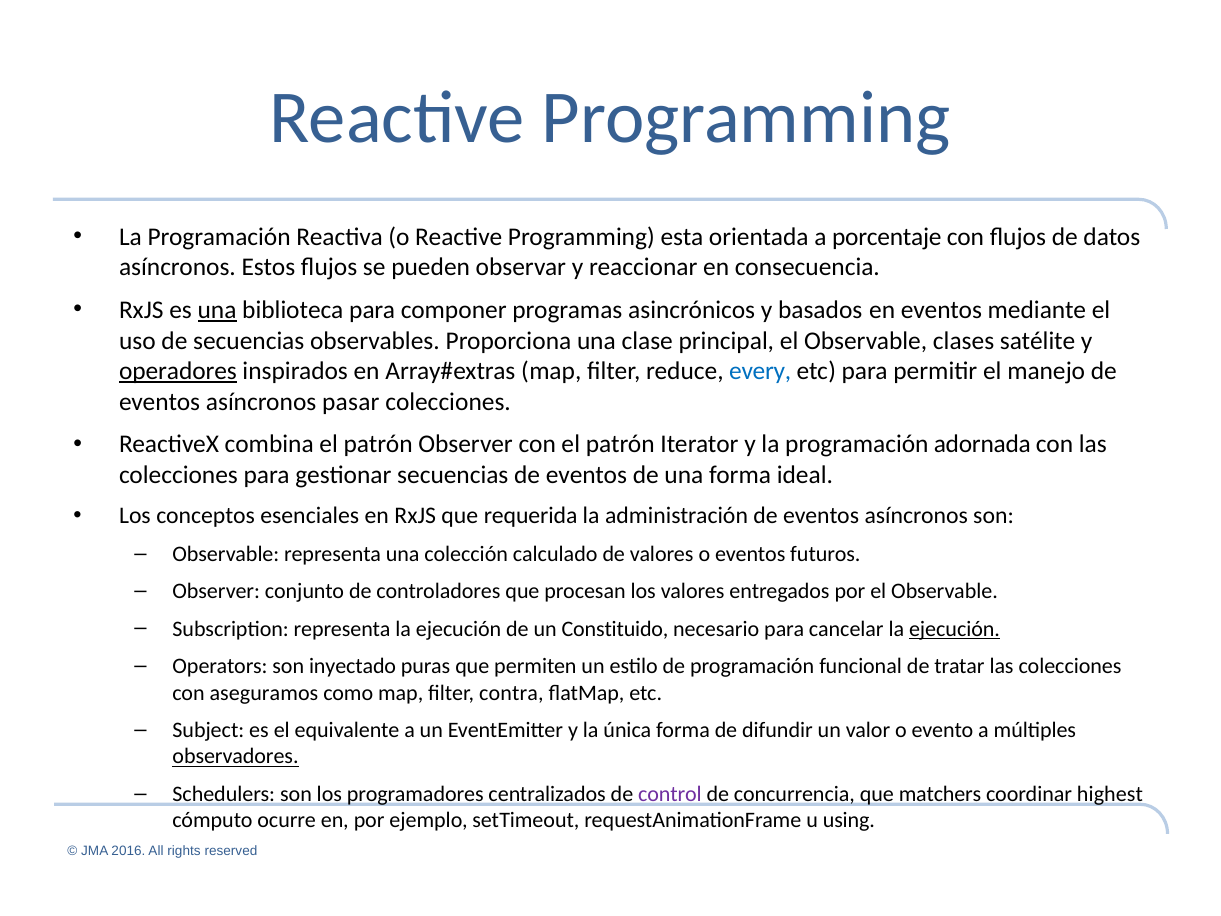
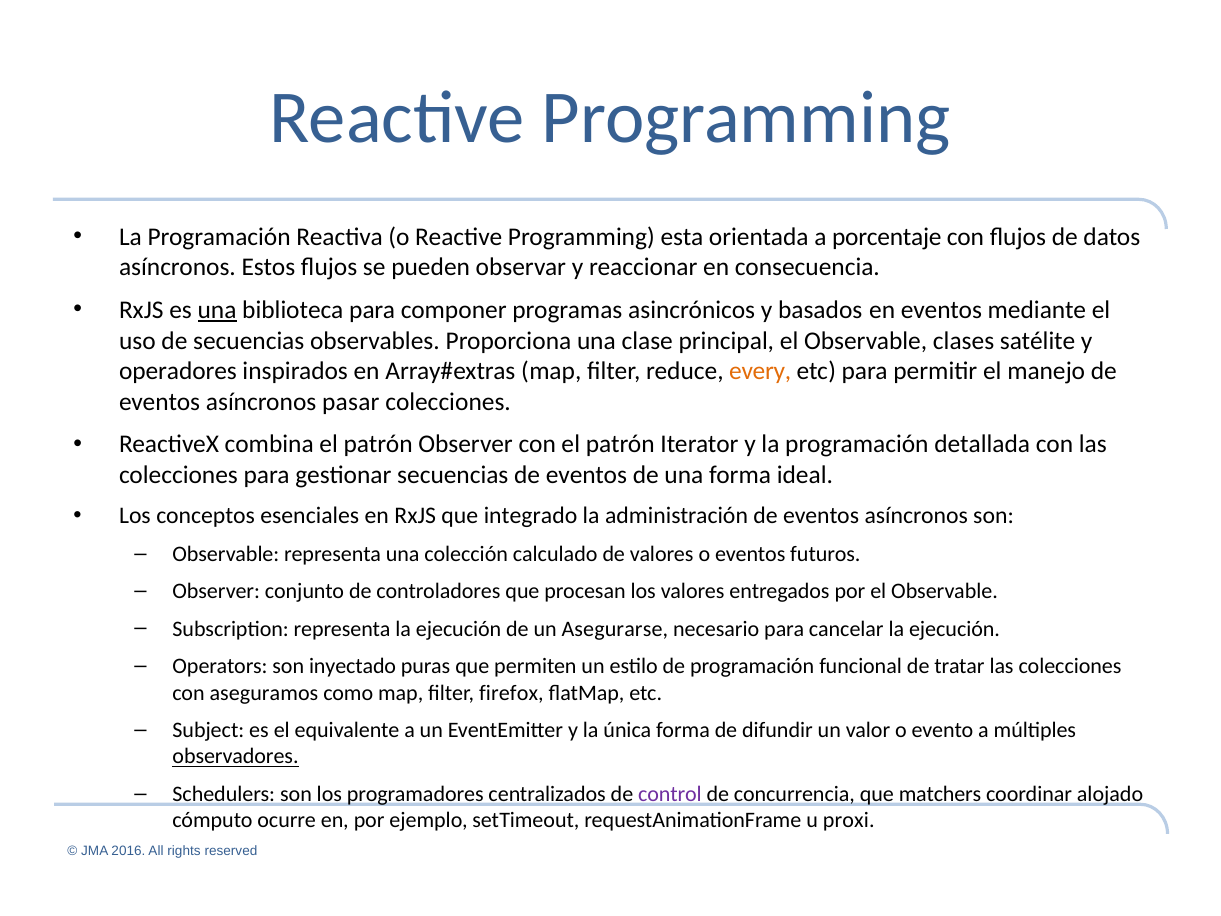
operadores underline: present -> none
every colour: blue -> orange
adornada: adornada -> detallada
requerida: requerida -> integrado
Constituido: Constituido -> Asegurarse
ejecución at (955, 629) underline: present -> none
contra: contra -> firefox
highest: highest -> alojado
using: using -> proxi
